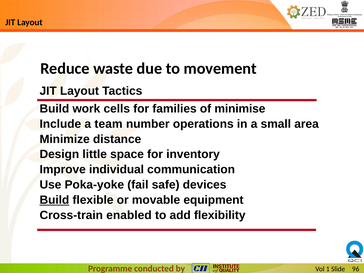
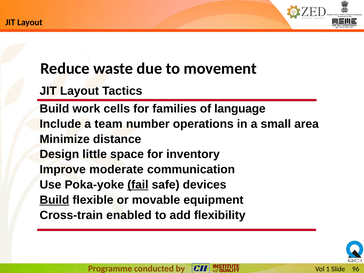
minimise: minimise -> language
individual: individual -> moderate
fail underline: none -> present
